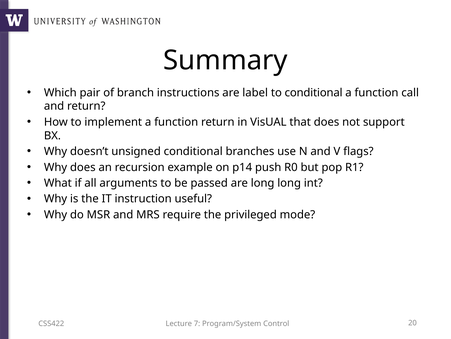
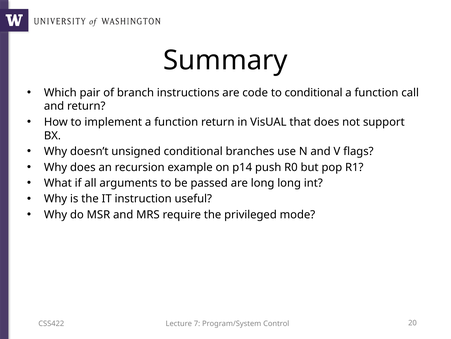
label: label -> code
